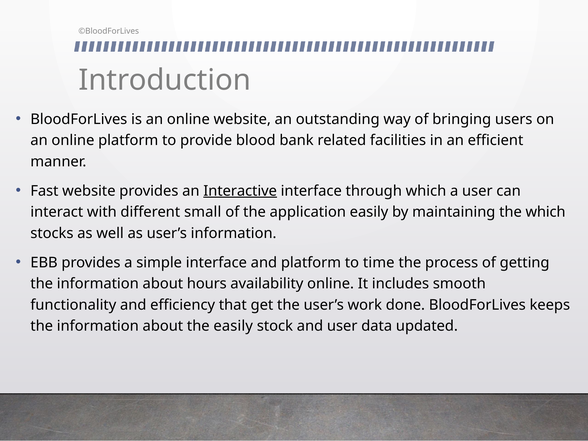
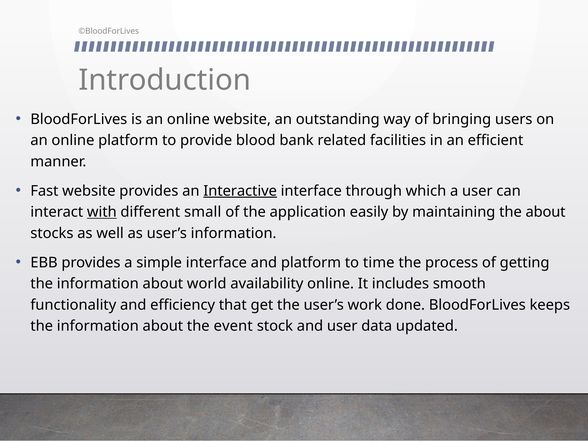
with underline: none -> present
the which: which -> about
hours: hours -> world
the easily: easily -> event
